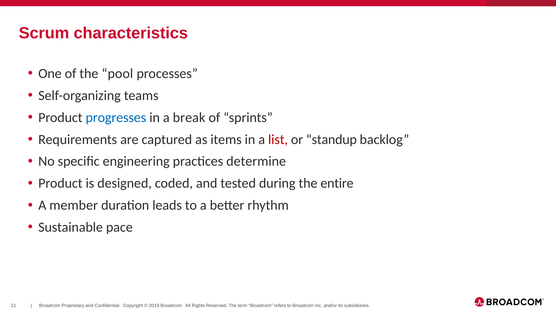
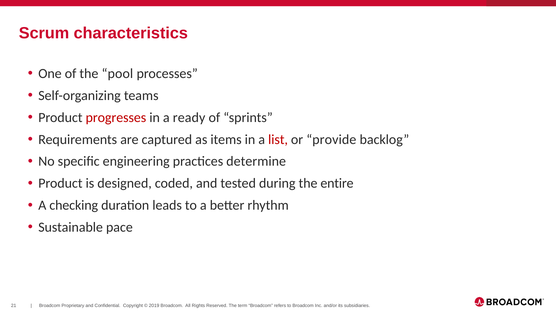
progresses colour: blue -> red
break: break -> ready
standup: standup -> provide
member: member -> checking
